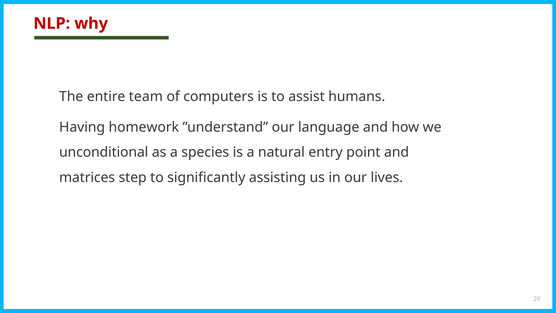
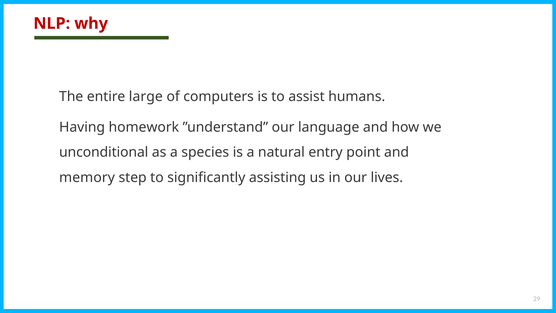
team: team -> large
matrices: matrices -> memory
